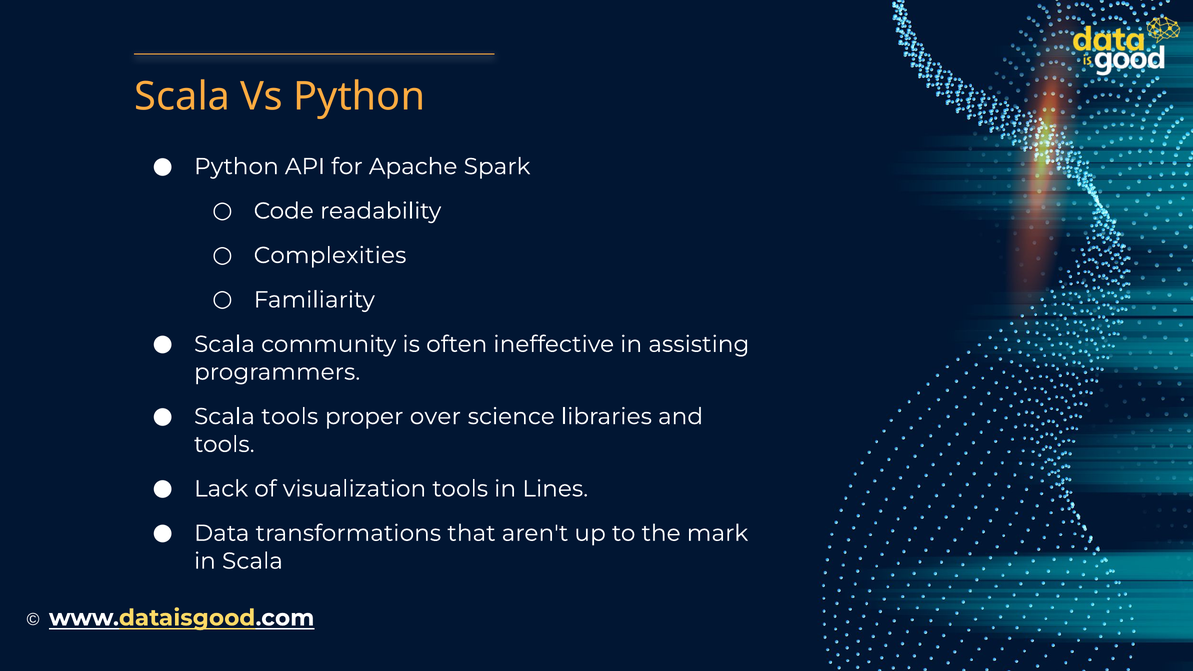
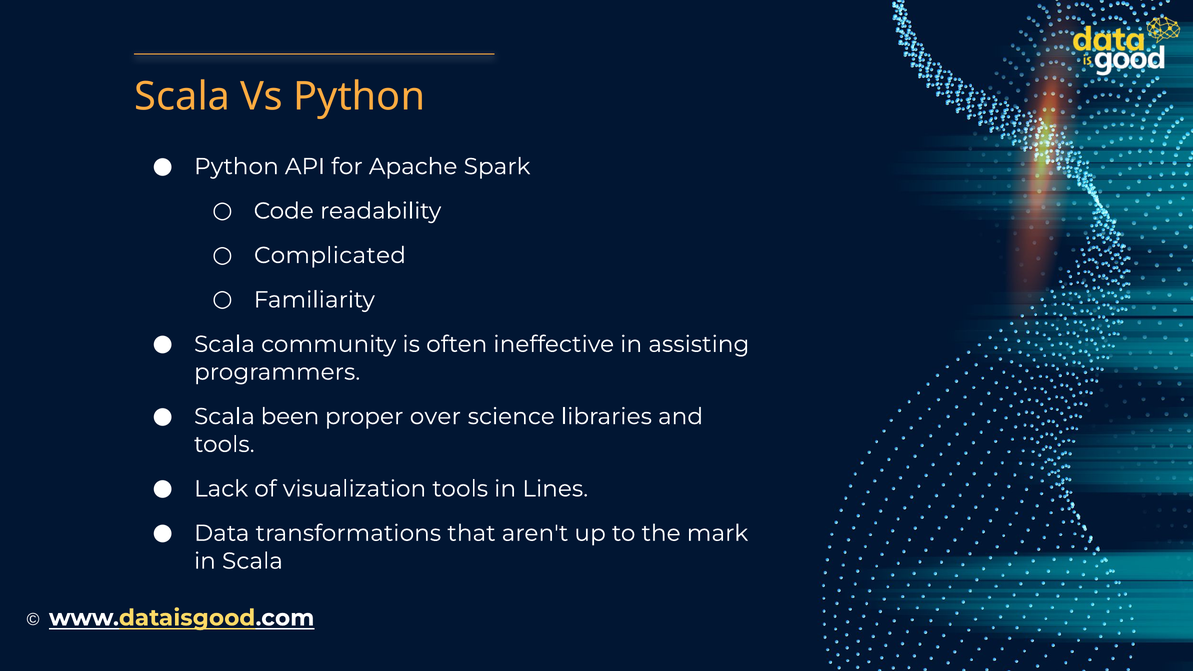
Complexities: Complexities -> Complicated
Scala tools: tools -> been
